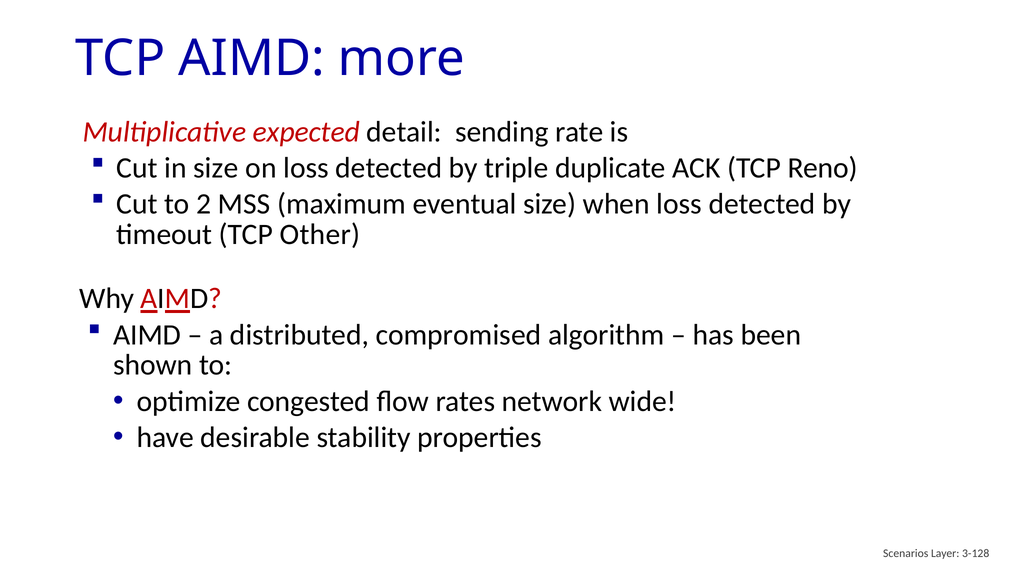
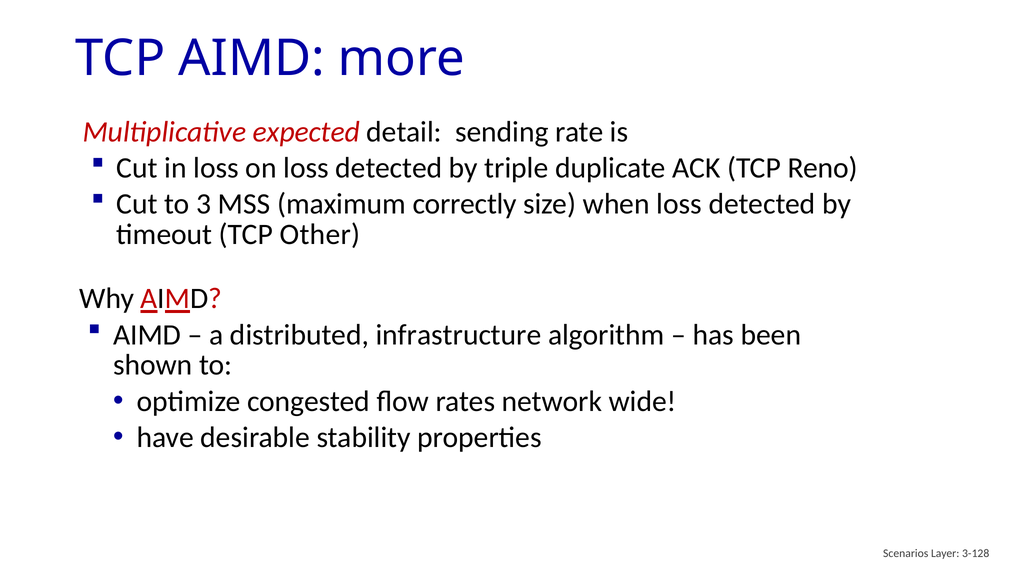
in size: size -> loss
2: 2 -> 3
eventual: eventual -> correctly
compromised: compromised -> infrastructure
